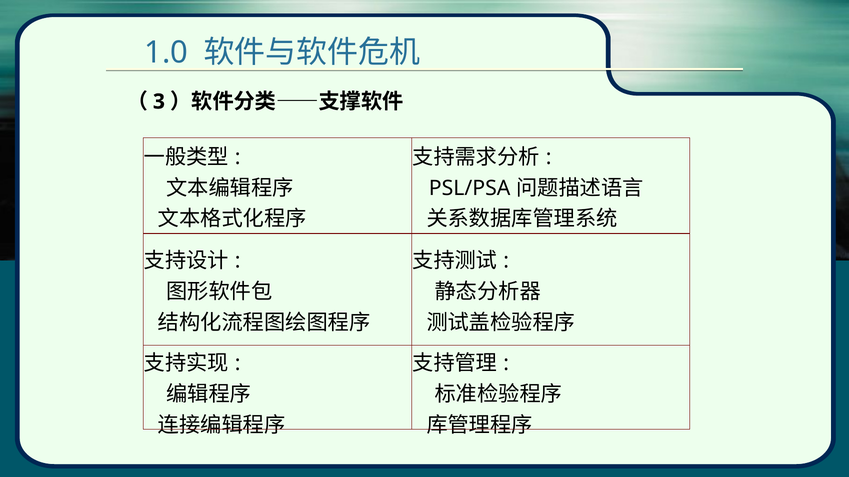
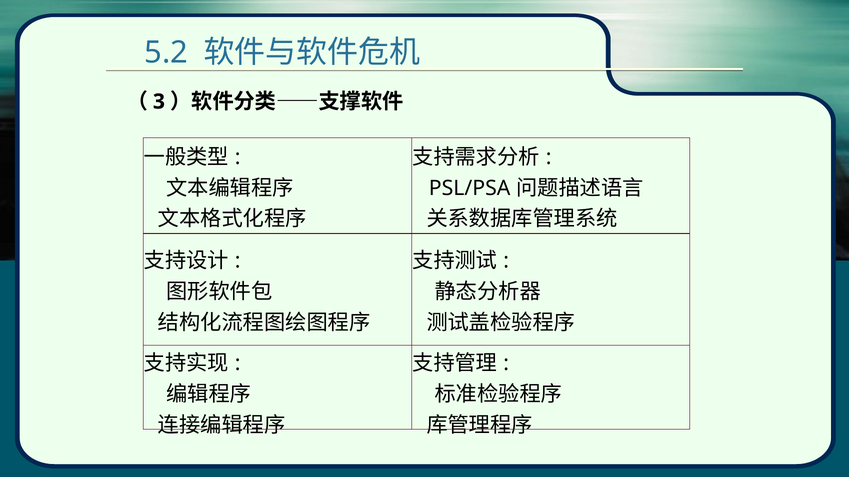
1.0: 1.0 -> 5.2
